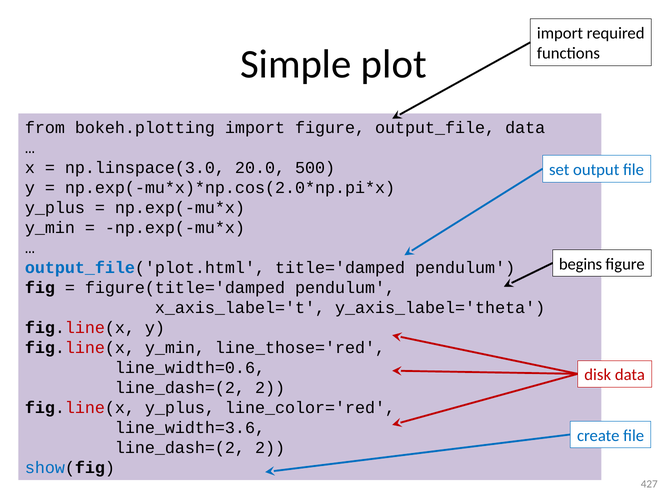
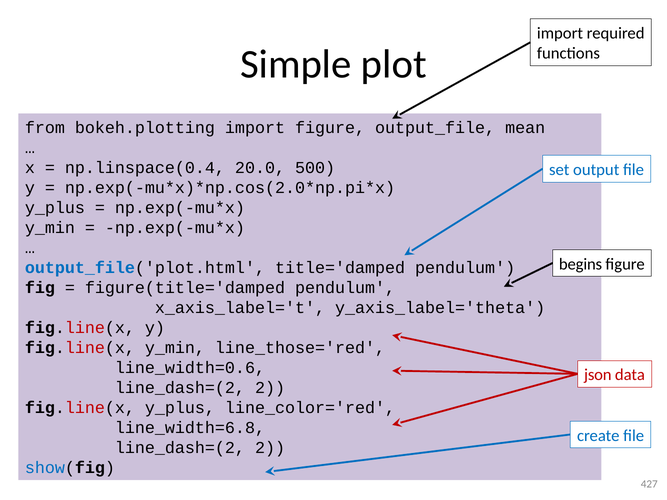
output_file data: data -> mean
np.linspace(3.0: np.linspace(3.0 -> np.linspace(0.4
disk: disk -> json
line_width=3.6: line_width=3.6 -> line_width=6.8
